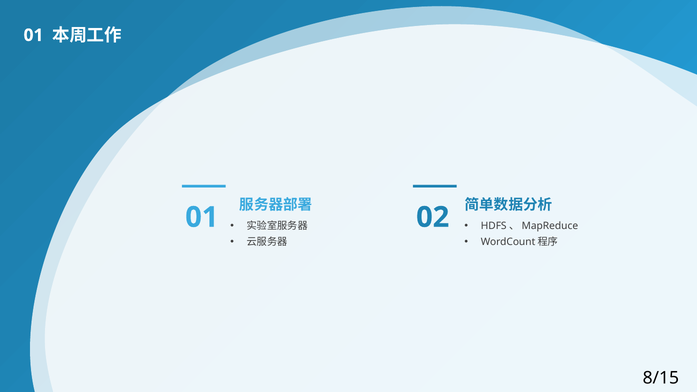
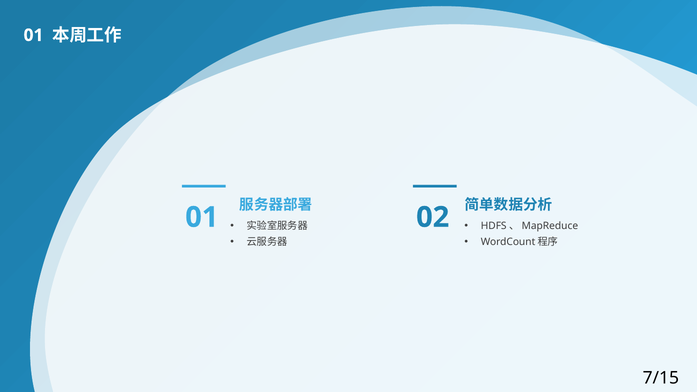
8/15: 8/15 -> 7/15
